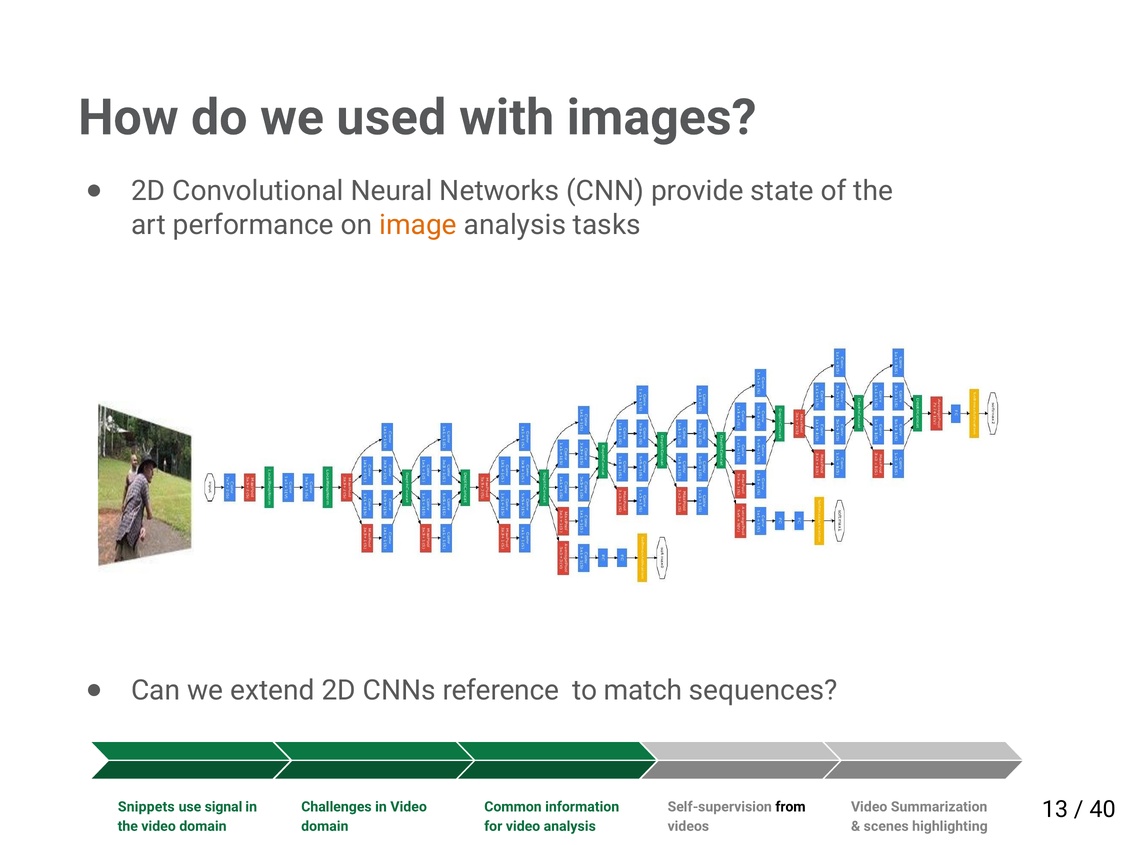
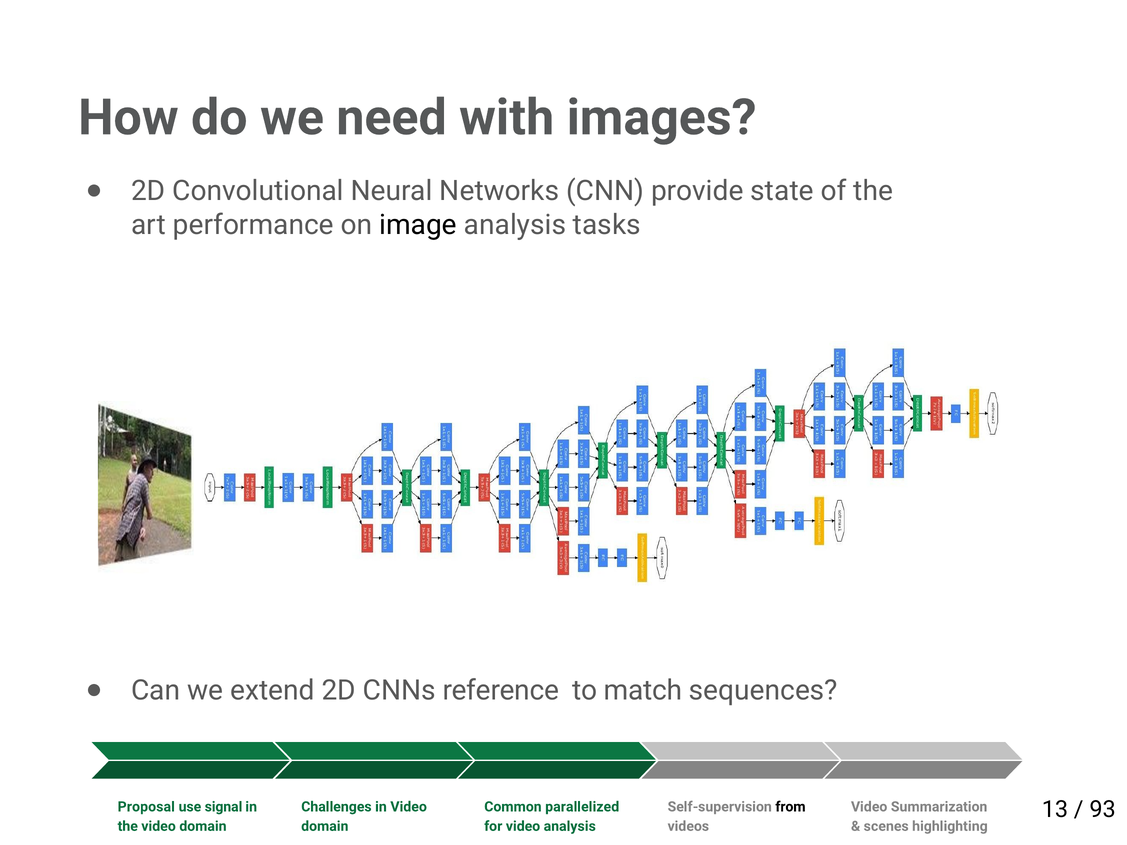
used: used -> need
image colour: orange -> black
40: 40 -> 93
Snippets: Snippets -> Proposal
information: information -> parallelized
